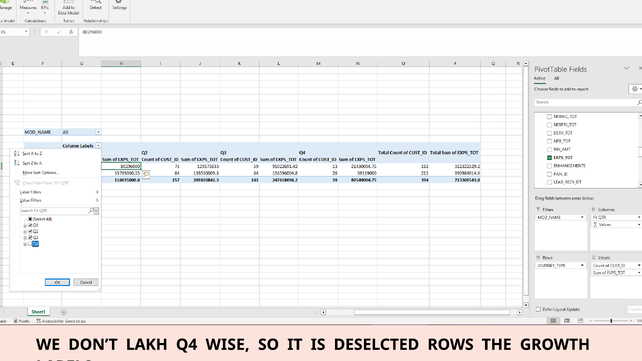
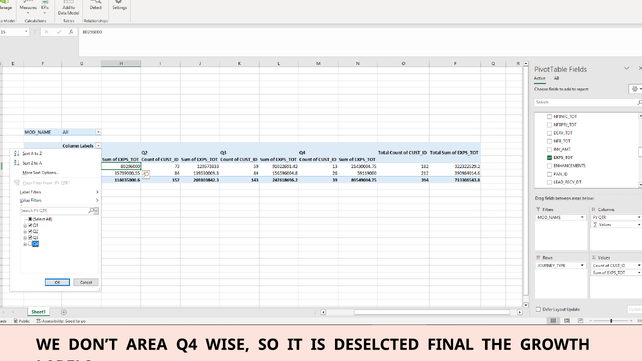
LAKH: LAKH -> AREA
ROWS: ROWS -> FINAL
